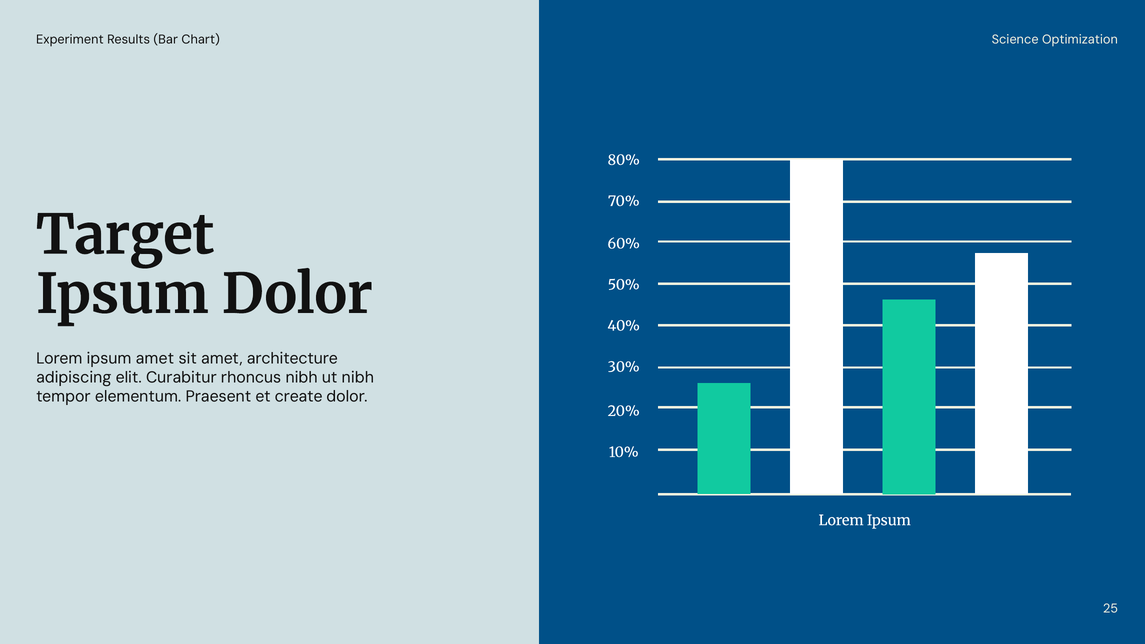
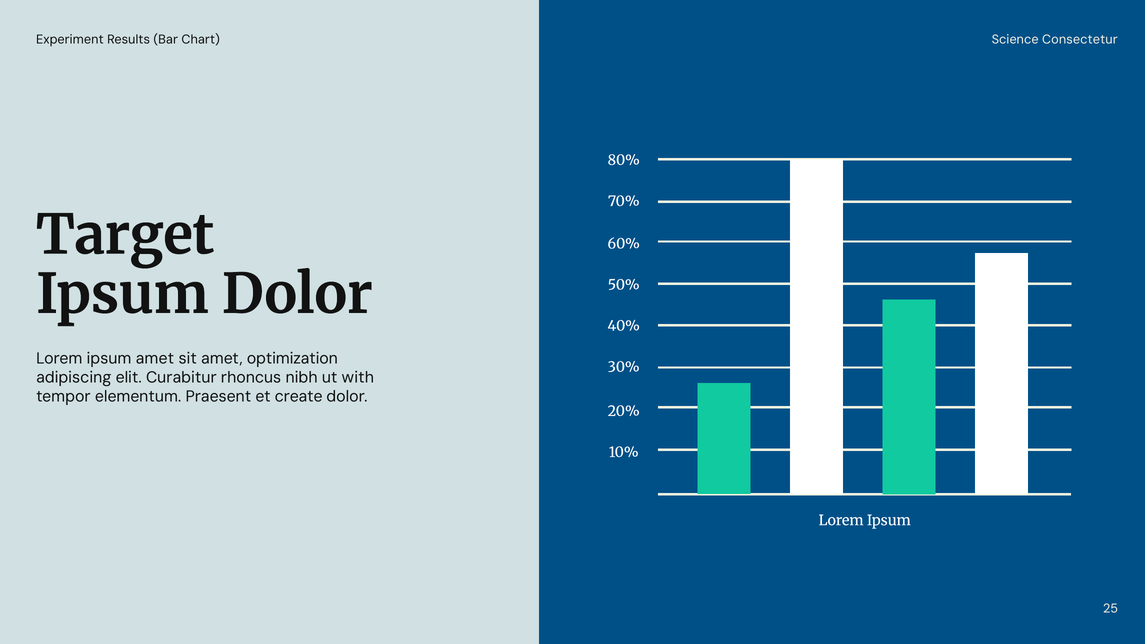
Optimization: Optimization -> Consectetur
architecture: architecture -> optimization
ut nibh: nibh -> with
